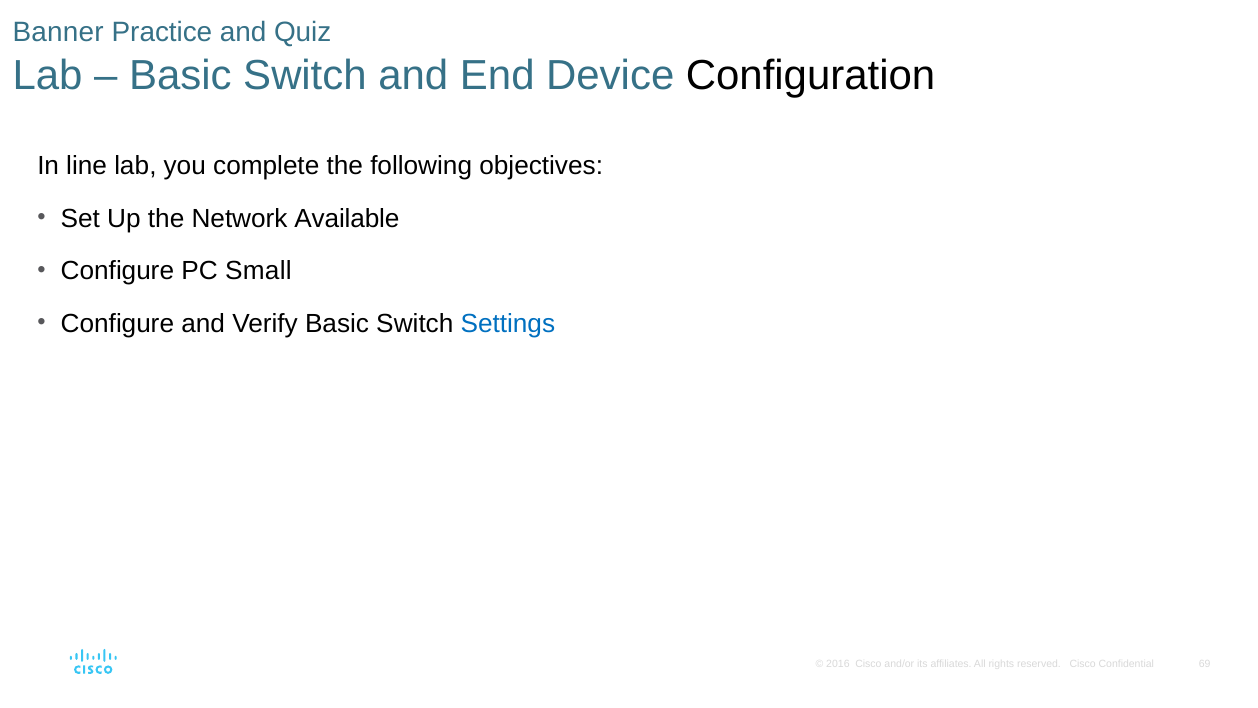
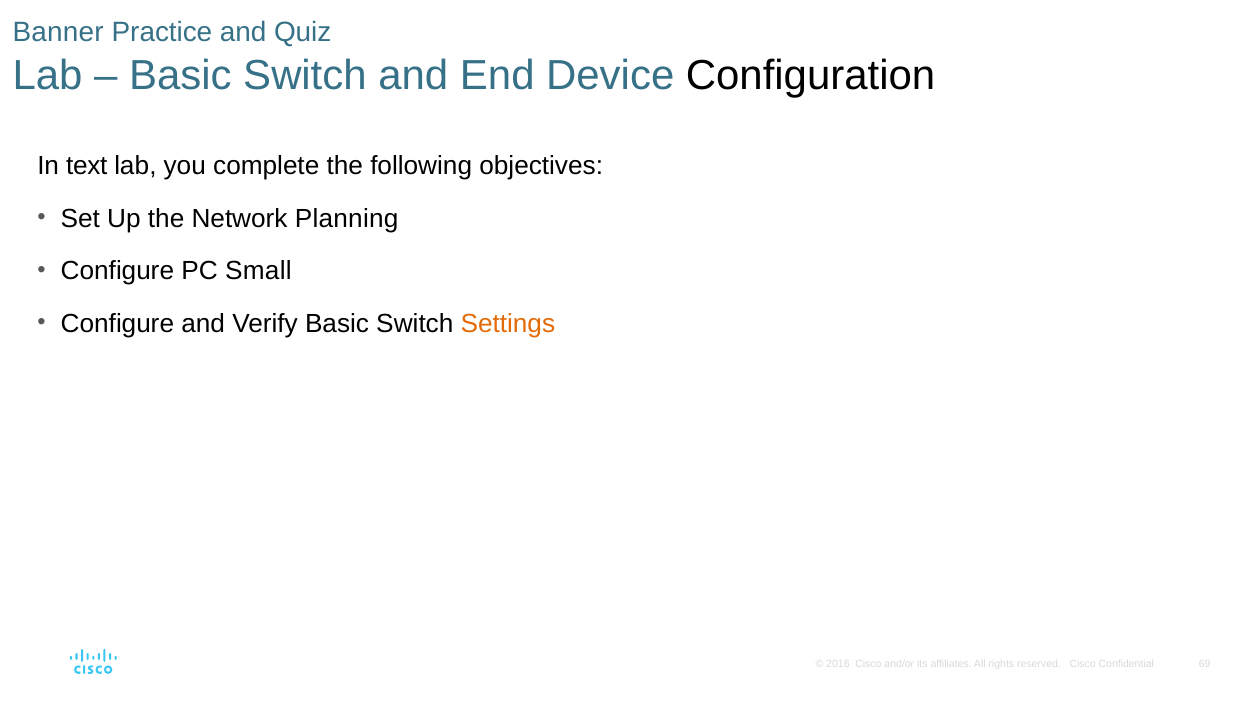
line: line -> text
Available: Available -> Planning
Settings colour: blue -> orange
